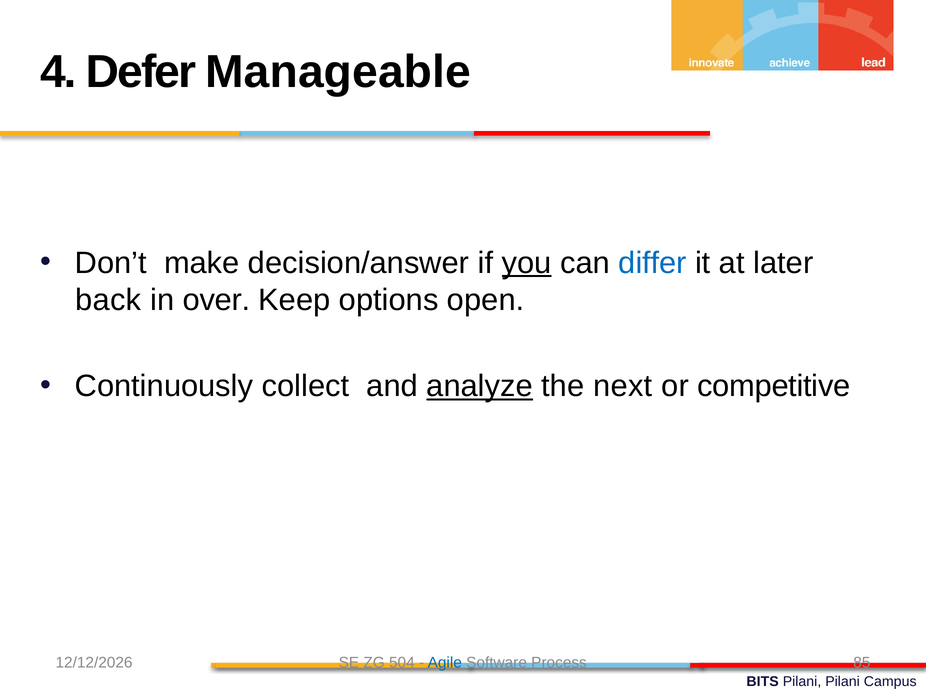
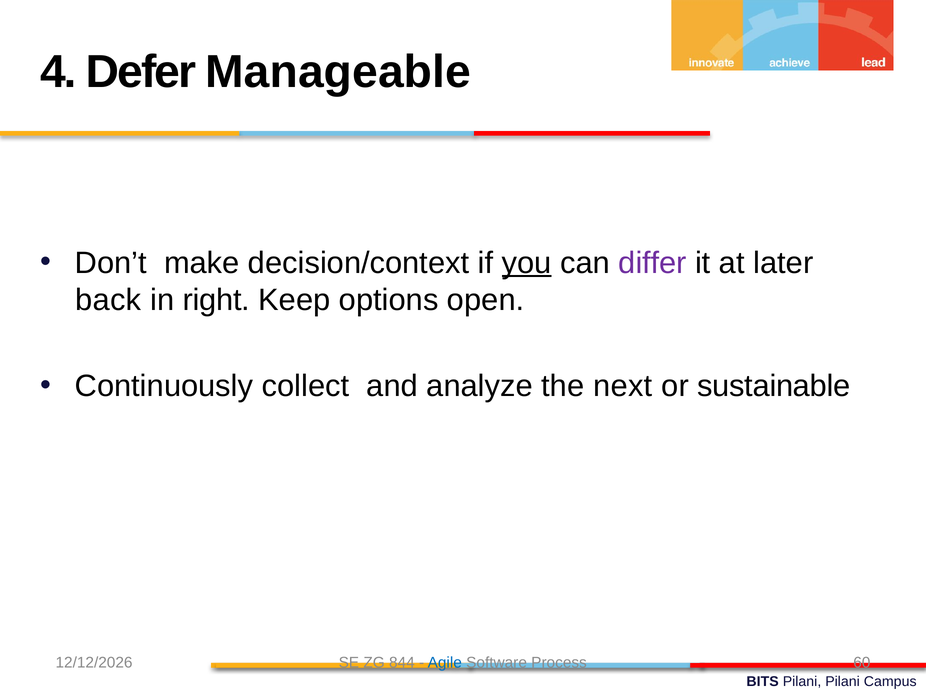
decision/answer: decision/answer -> decision/context
differ colour: blue -> purple
over: over -> right
analyze underline: present -> none
competitive: competitive -> sustainable
504: 504 -> 844
85: 85 -> 60
